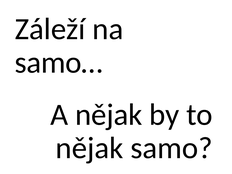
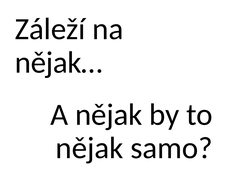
samo…: samo… -> nějak…
